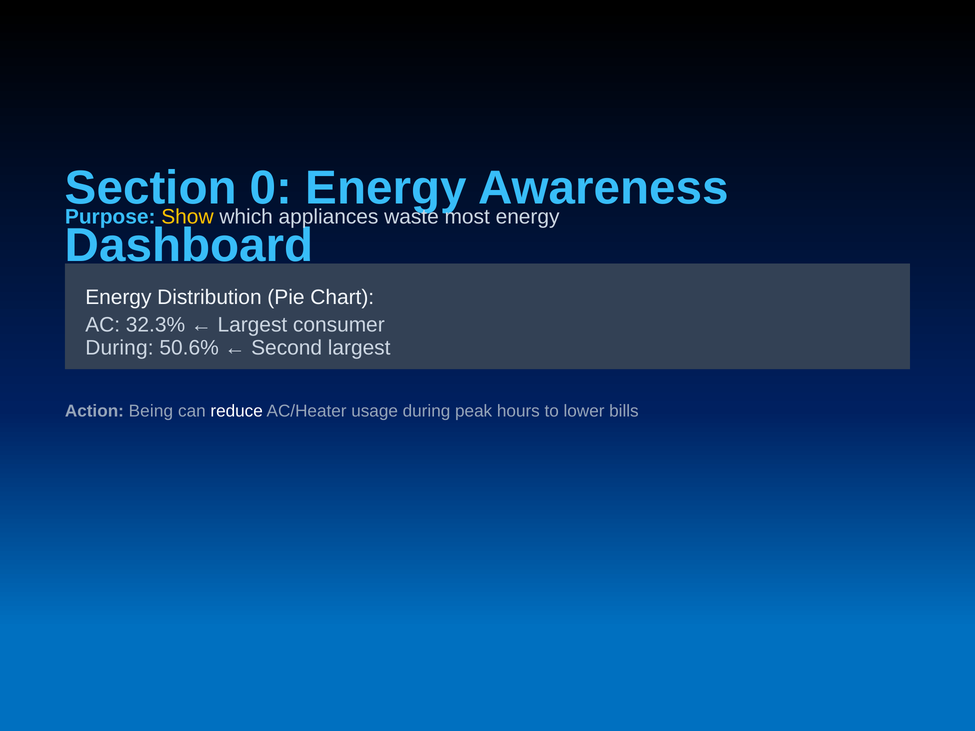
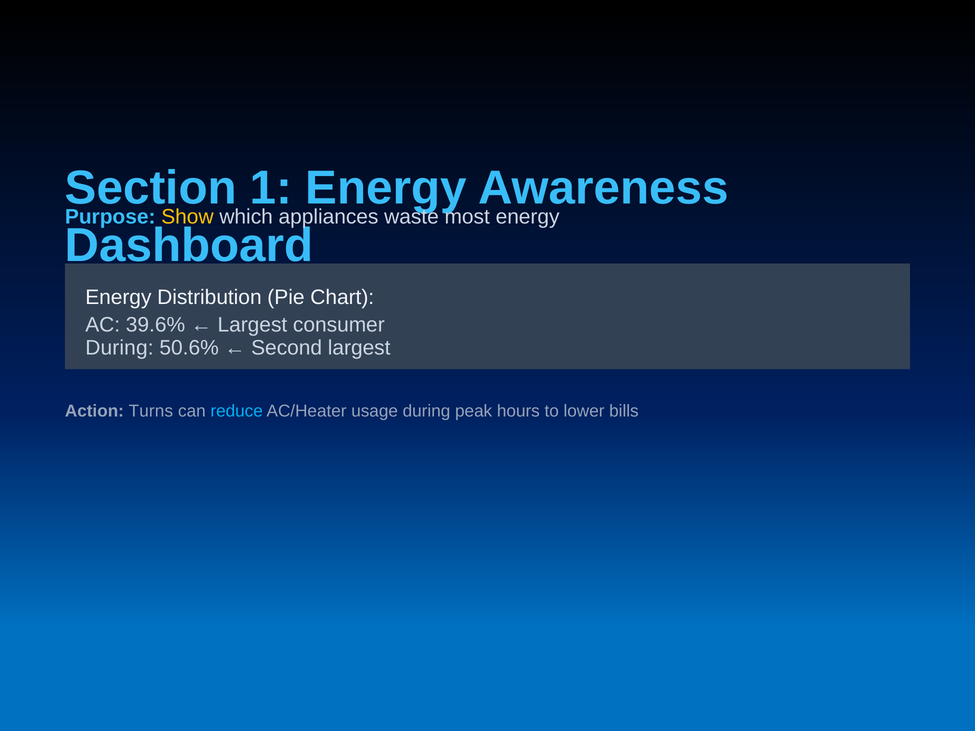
0: 0 -> 1
32.3%: 32.3% -> 39.6%
Being: Being -> Turns
reduce colour: white -> light blue
